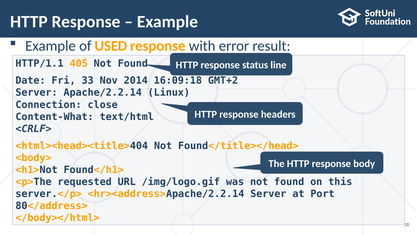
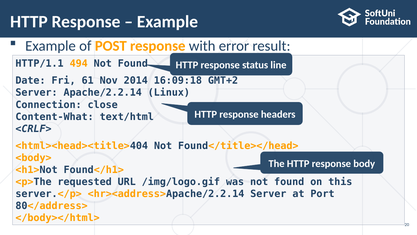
USED: USED -> POST
405: 405 -> 494
33: 33 -> 61
